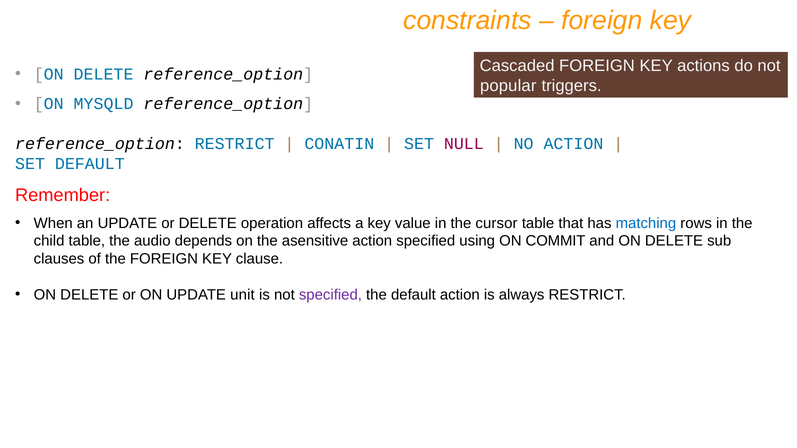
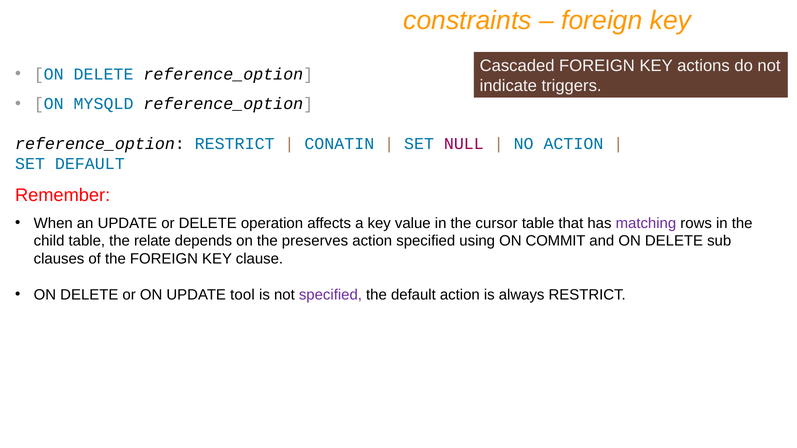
popular: popular -> indicate
matching colour: blue -> purple
audio: audio -> relate
asensitive: asensitive -> preserves
unit: unit -> tool
